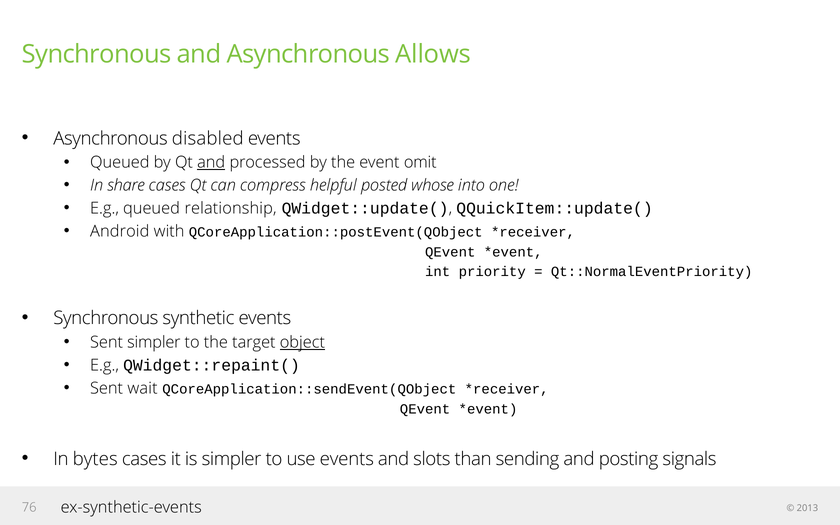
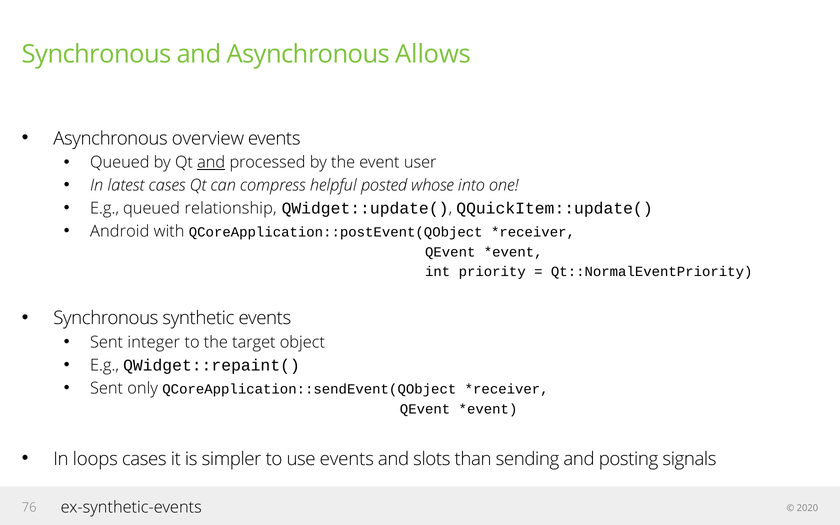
disabled: disabled -> overview
omit: omit -> user
share: share -> latest
Sent simpler: simpler -> integer
object underline: present -> none
wait: wait -> only
bytes: bytes -> loops
2013: 2013 -> 2020
